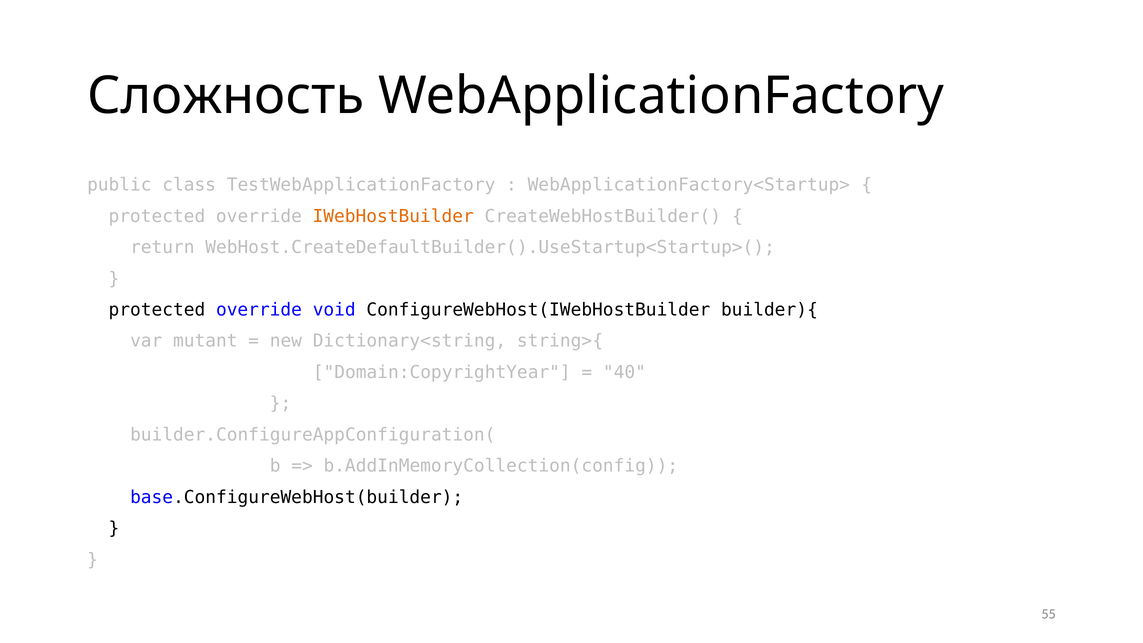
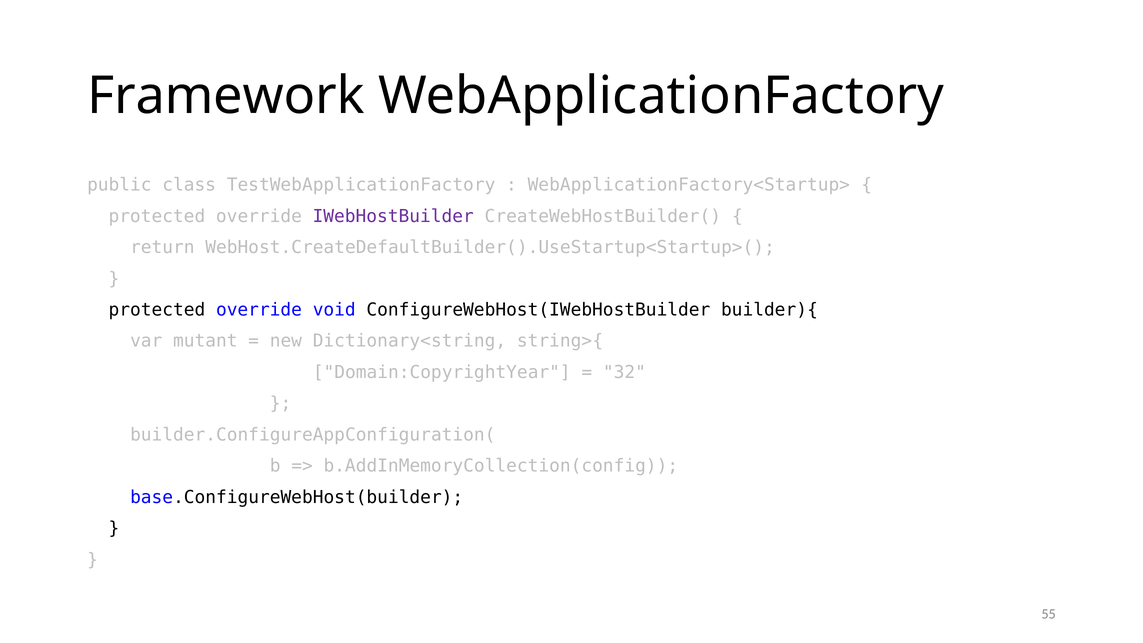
Сложность: Сложность -> Framework
IWebHostBuilder colour: orange -> purple
40: 40 -> 32
